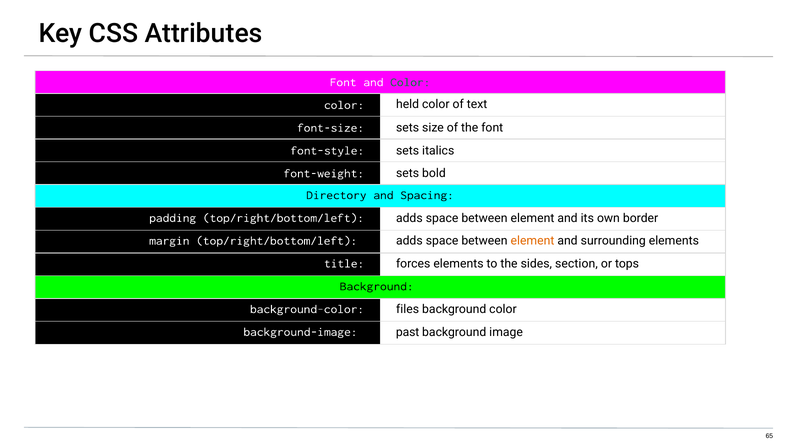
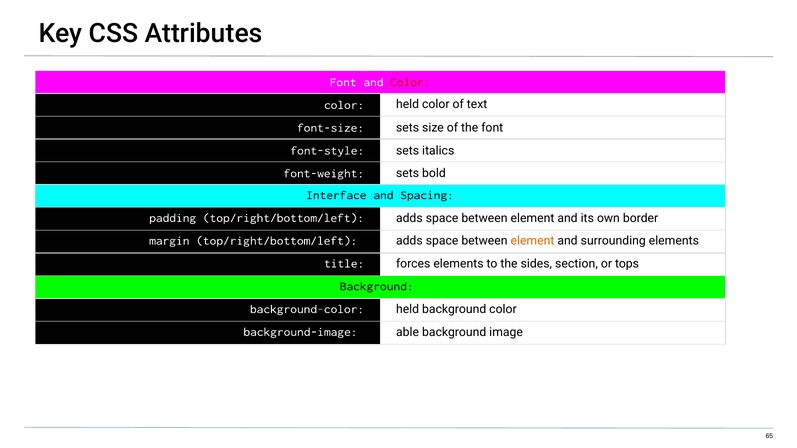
Color at (410, 82) colour: green -> red
Directory: Directory -> Interface
background-color files: files -> held
past: past -> able
